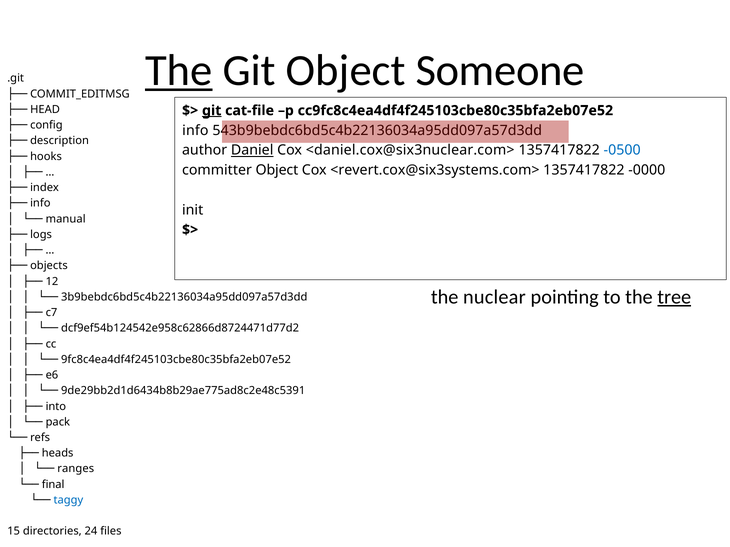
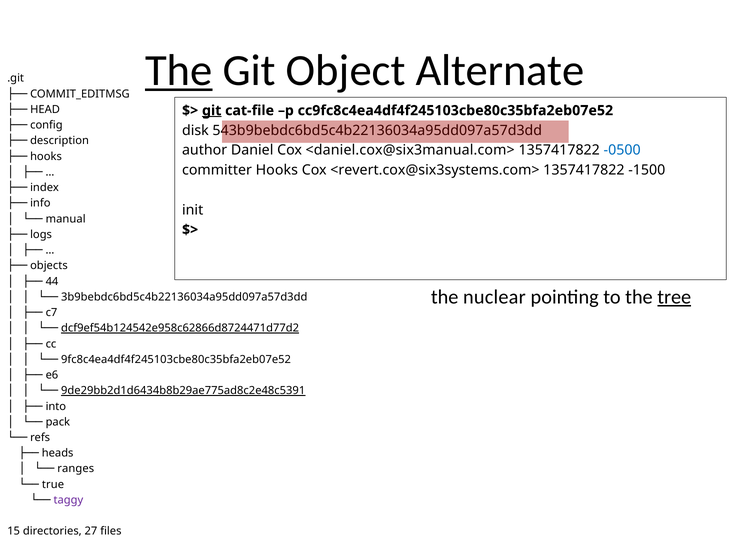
Someone: Someone -> Alternate
info: info -> disk
Daniel underline: present -> none
<daniel.cox@six3nuclear.com>: <daniel.cox@six3nuclear.com> -> <daniel.cox@six3manual.com>
committer Object: Object -> Hooks
-0000: -0000 -> -1500
12: 12 -> 44
dcf9ef54b124542e958c62866d8724471d77d2 underline: none -> present
9de29bb2d1d6434b8b29ae775ad8c2e48c5391 underline: none -> present
final: final -> true
taggy colour: blue -> purple
24: 24 -> 27
